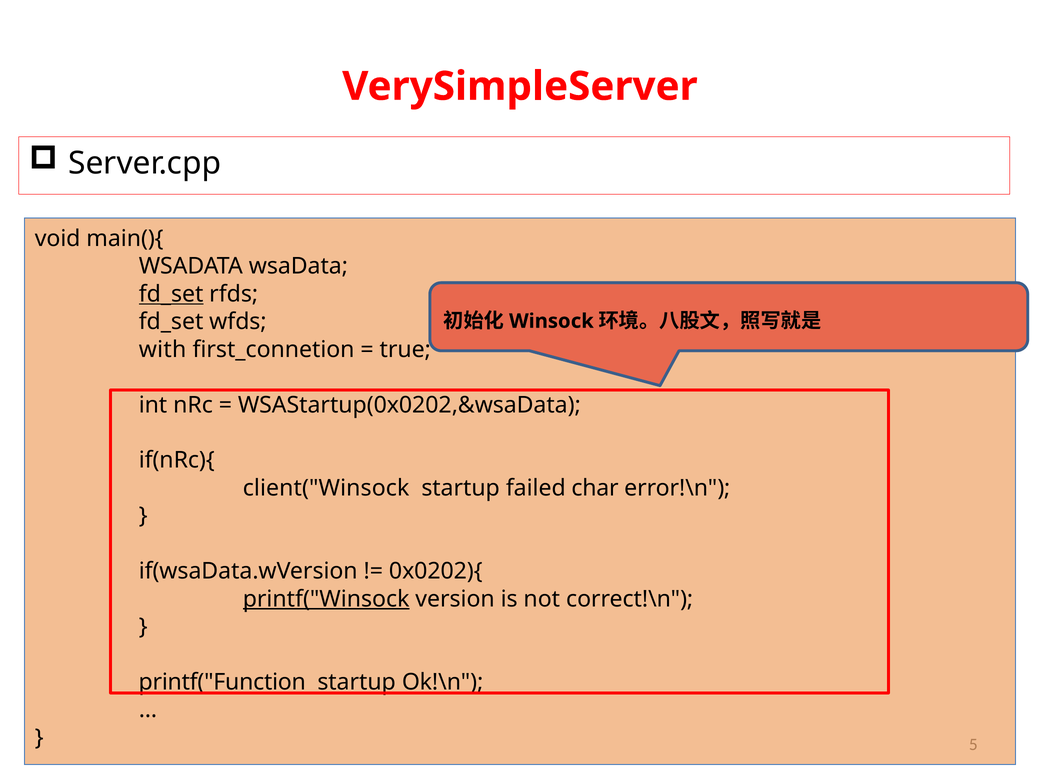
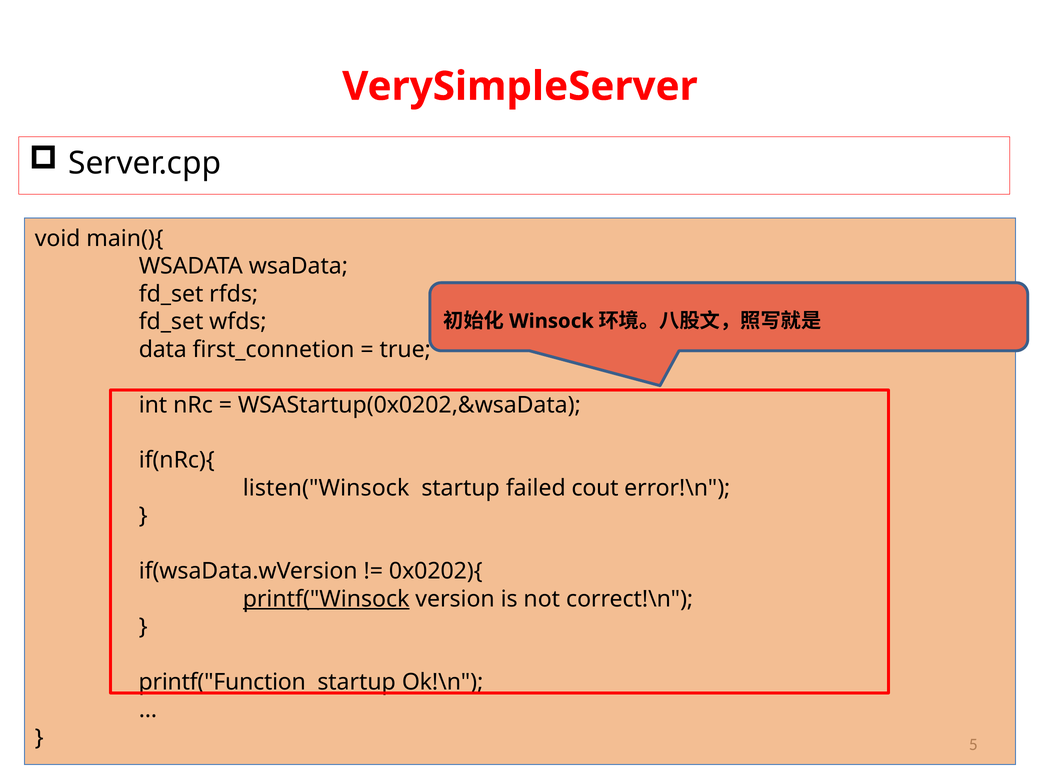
fd_set at (171, 294) underline: present -> none
with: with -> data
client("Winsock: client("Winsock -> listen("Winsock
char: char -> cout
